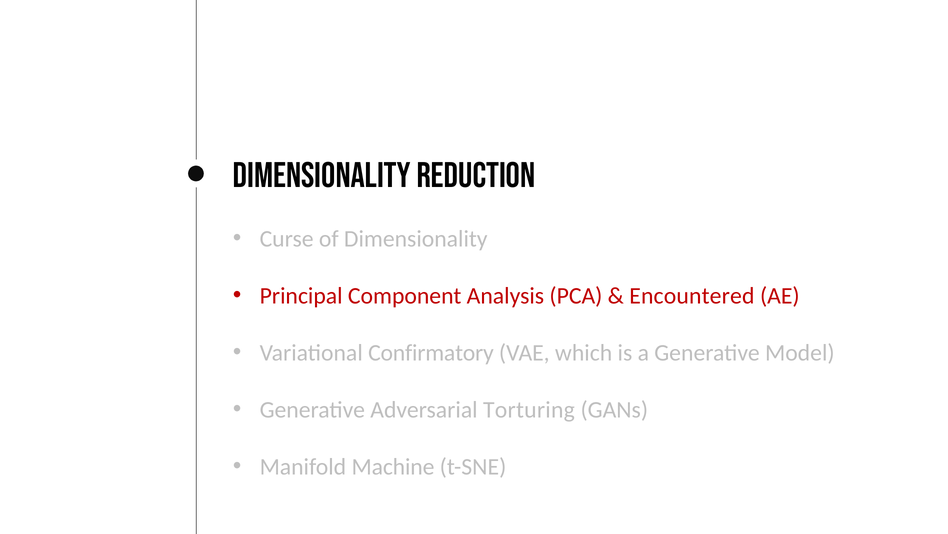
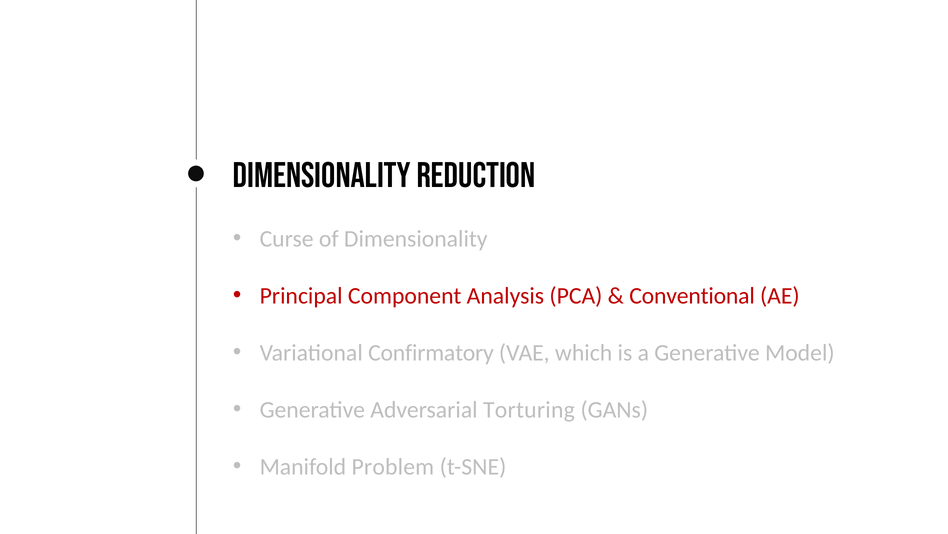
Encountered: Encountered -> Conventional
Machine: Machine -> Problem
